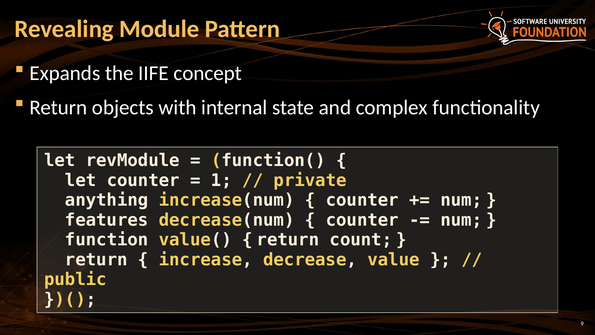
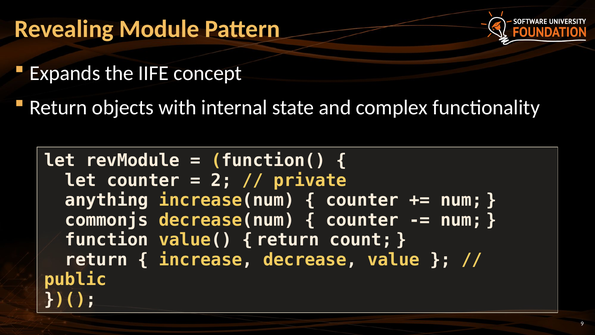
1: 1 -> 2
features: features -> commonjs
